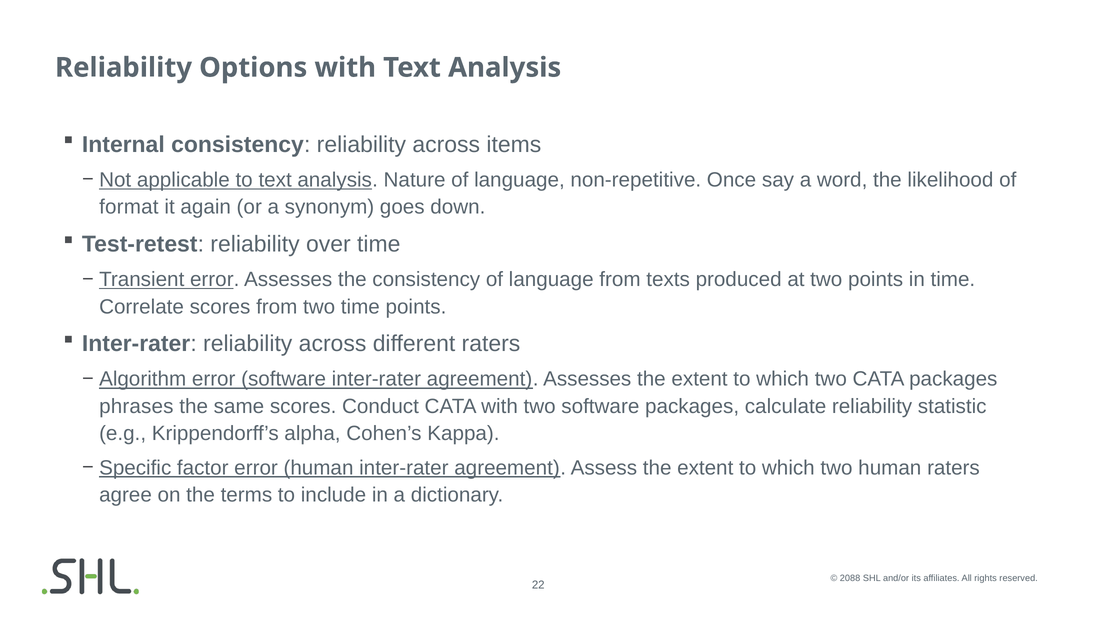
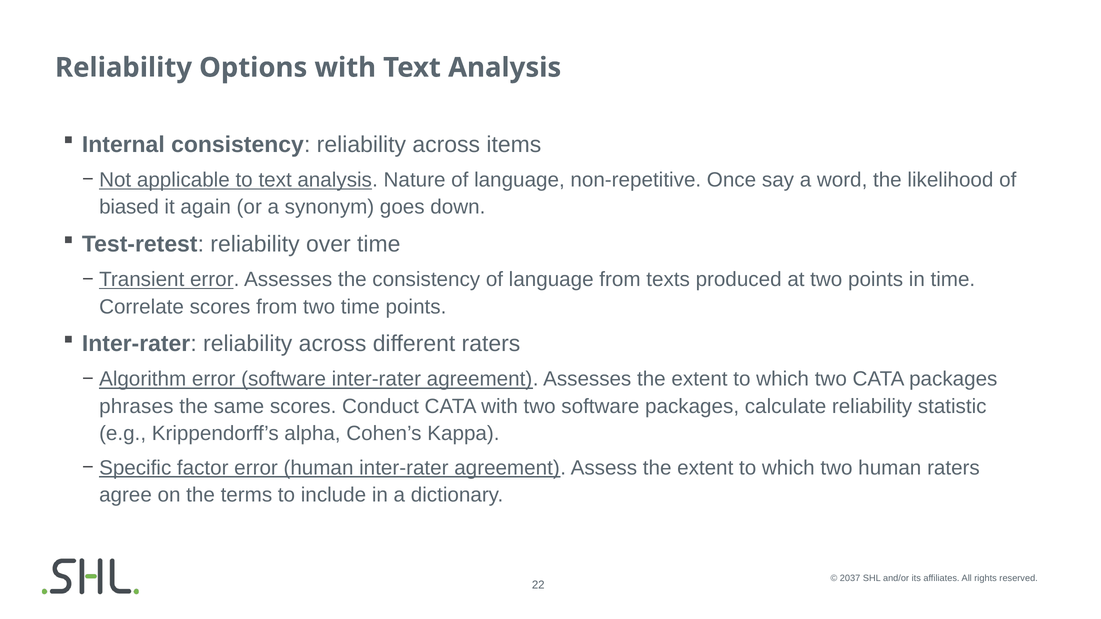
format: format -> biased
2088: 2088 -> 2037
